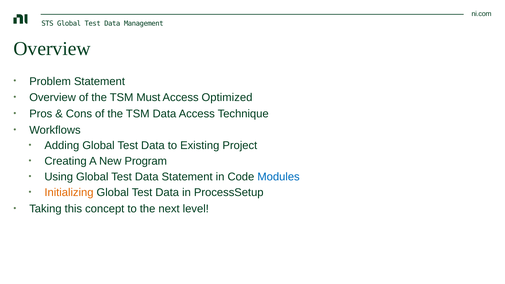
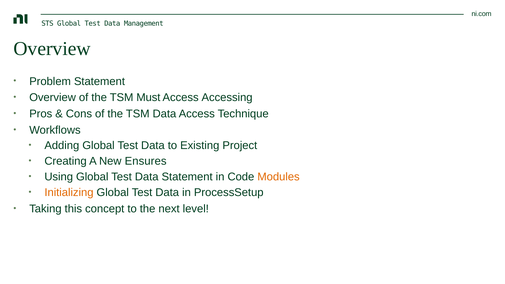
Optimized: Optimized -> Accessing
Program: Program -> Ensures
Modules colour: blue -> orange
